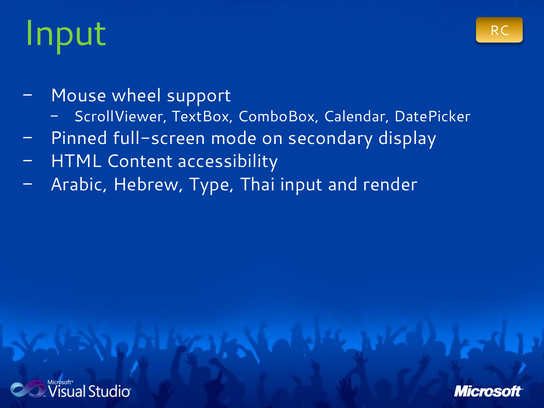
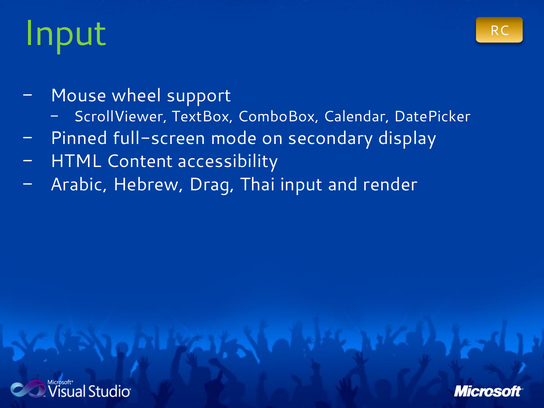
Type: Type -> Drag
